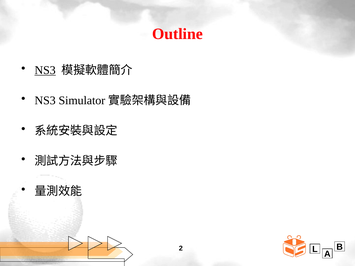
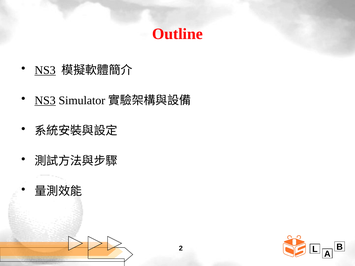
NS3 at (45, 100) underline: none -> present
